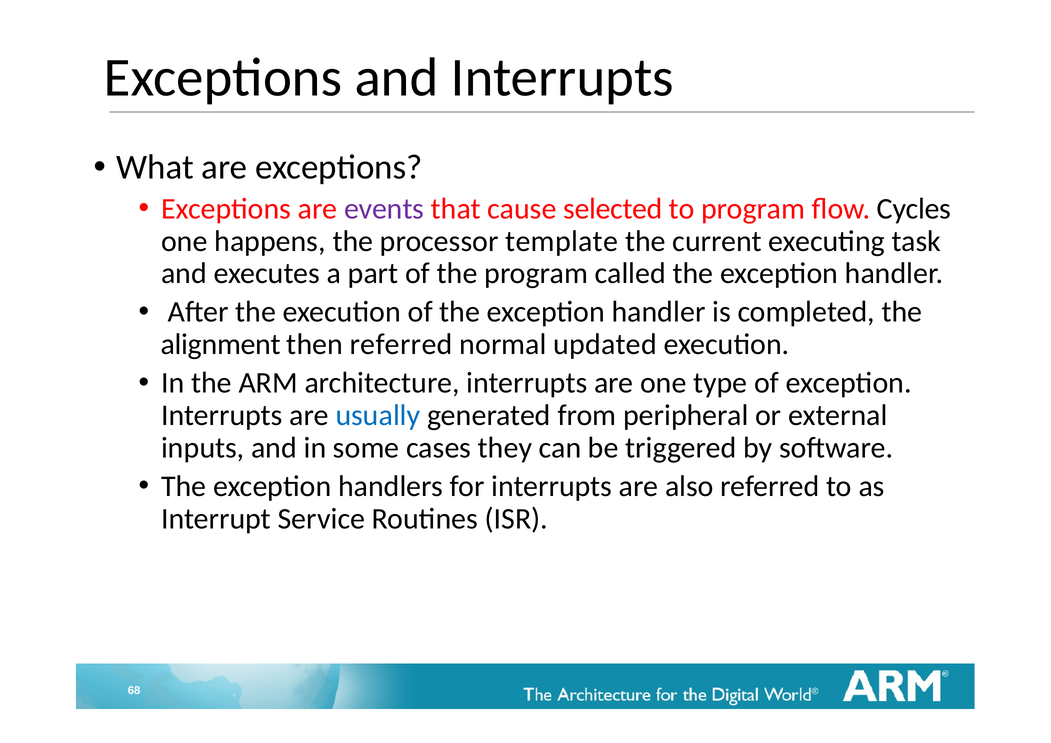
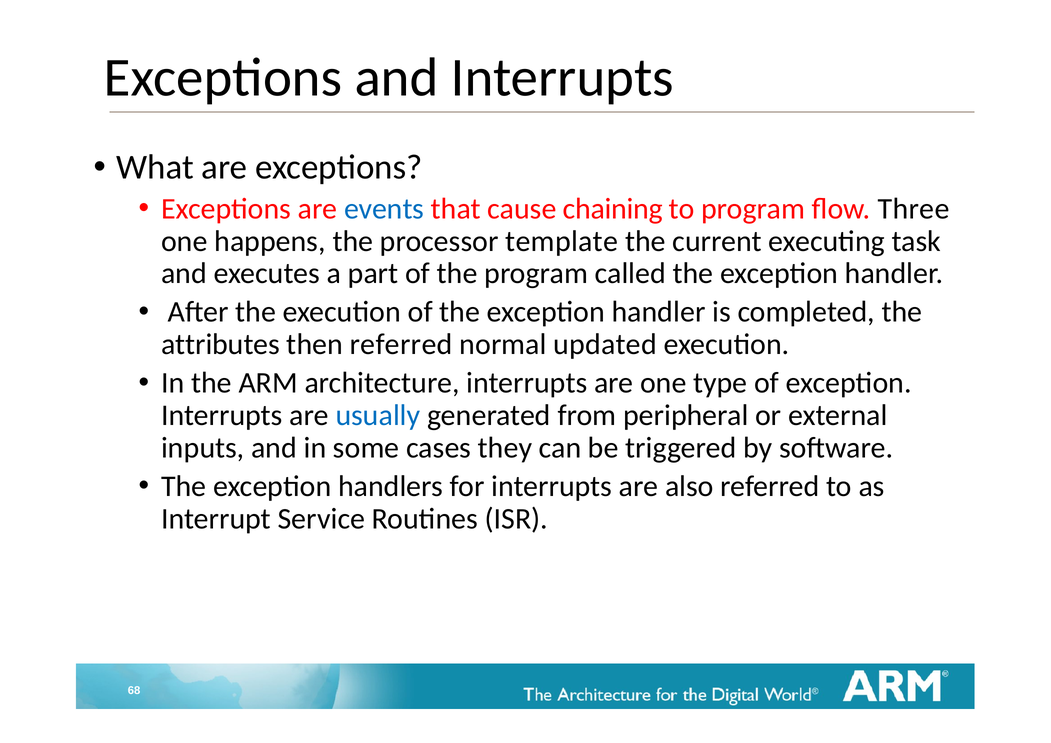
events colour: purple -> blue
selected: selected -> chaining
Cycles: Cycles -> Three
alignment: alignment -> attributes
